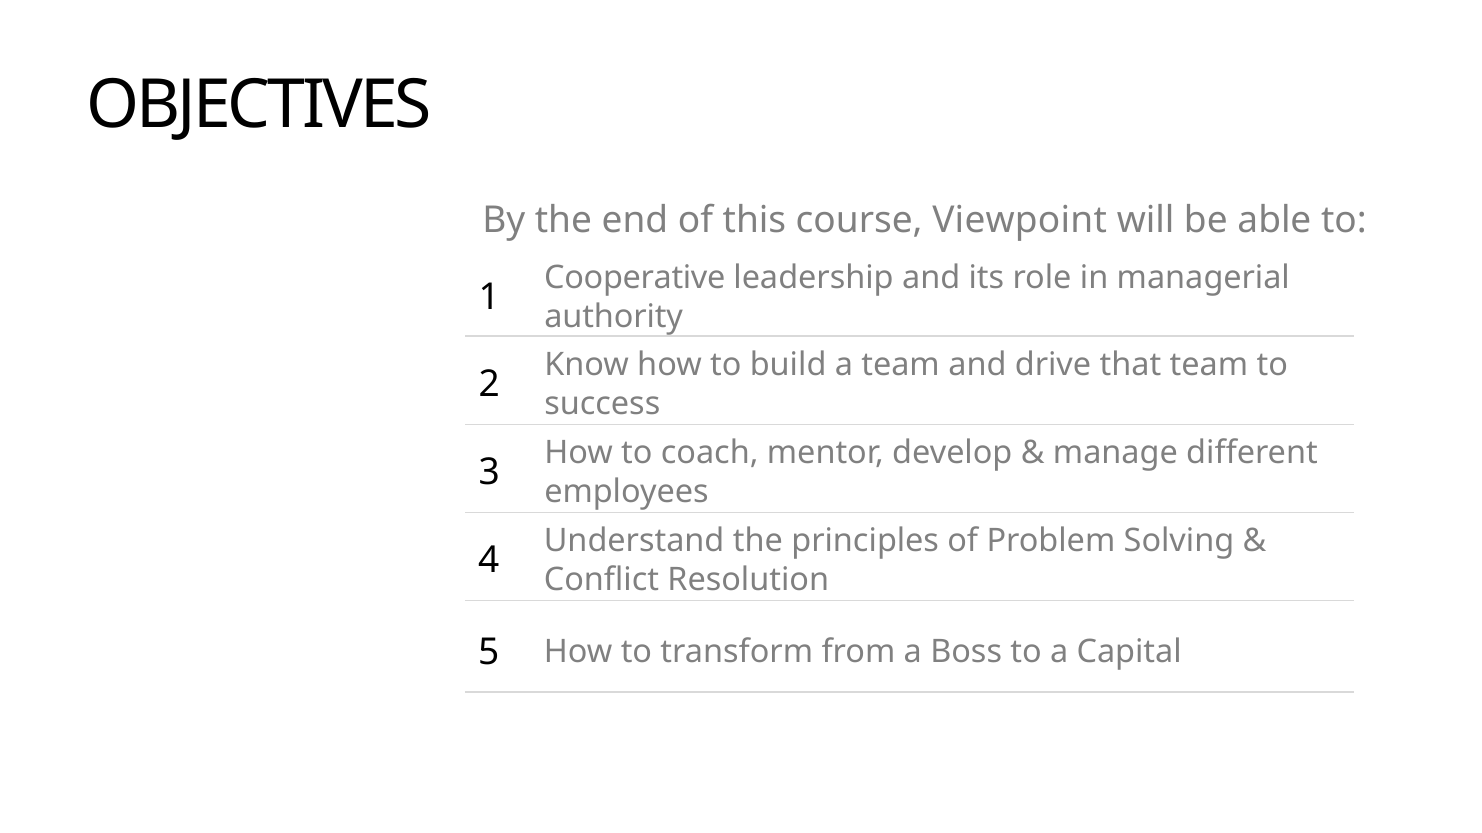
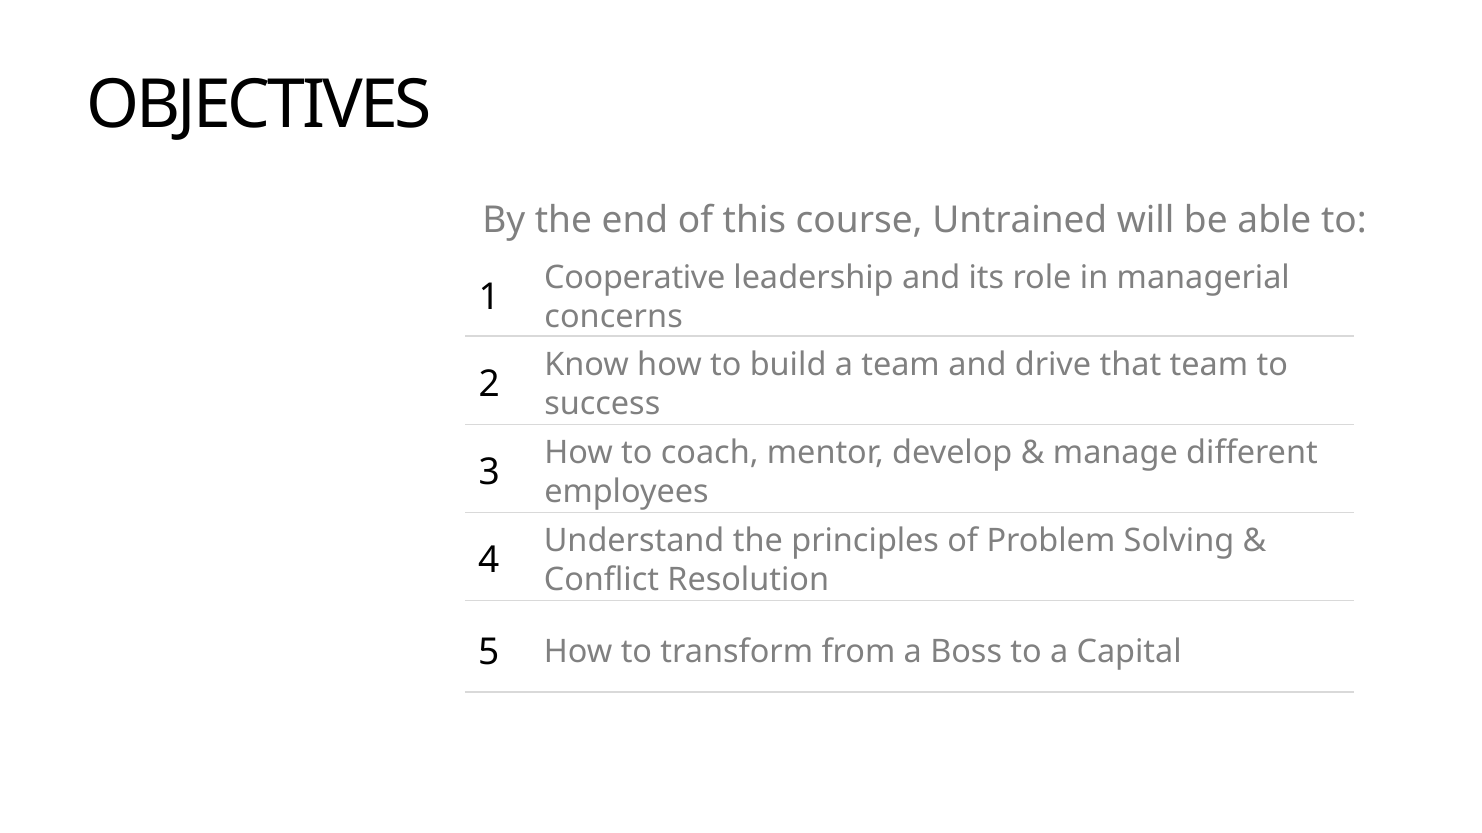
Viewpoint: Viewpoint -> Untrained
authority: authority -> concerns
